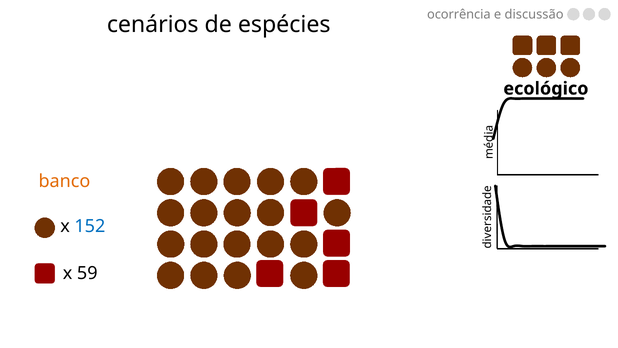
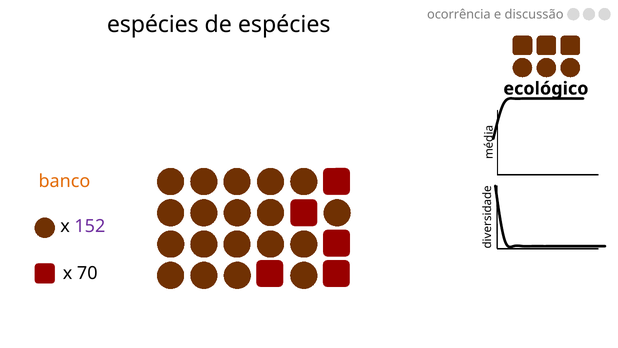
cenários at (153, 24): cenários -> espécies
152 colour: blue -> purple
59: 59 -> 70
